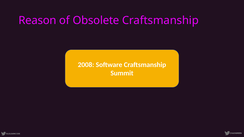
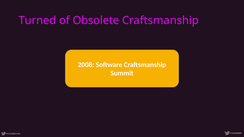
Reason: Reason -> Turned
